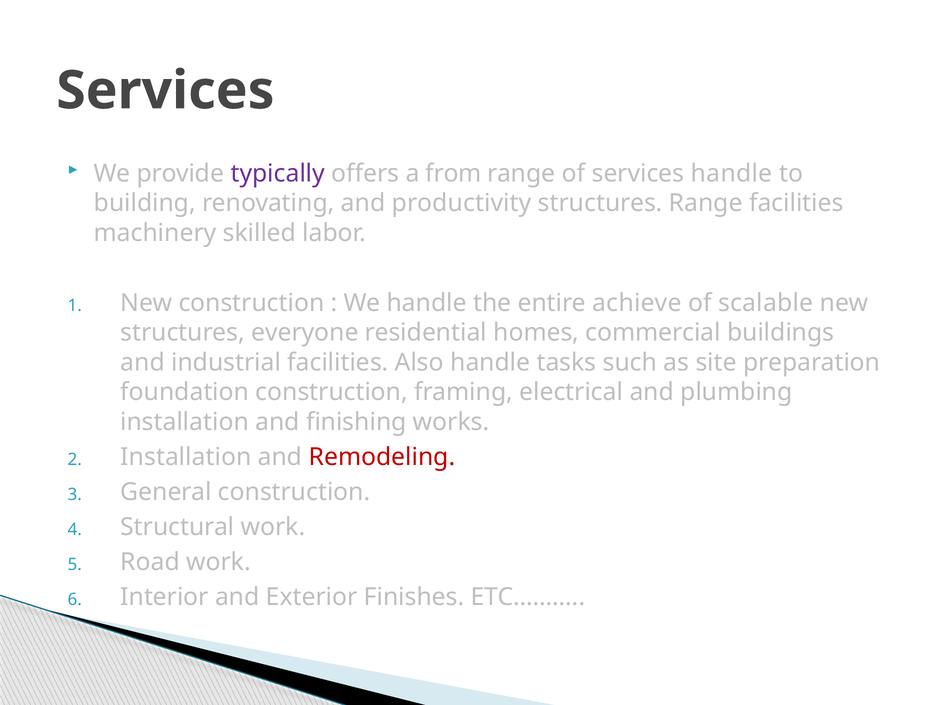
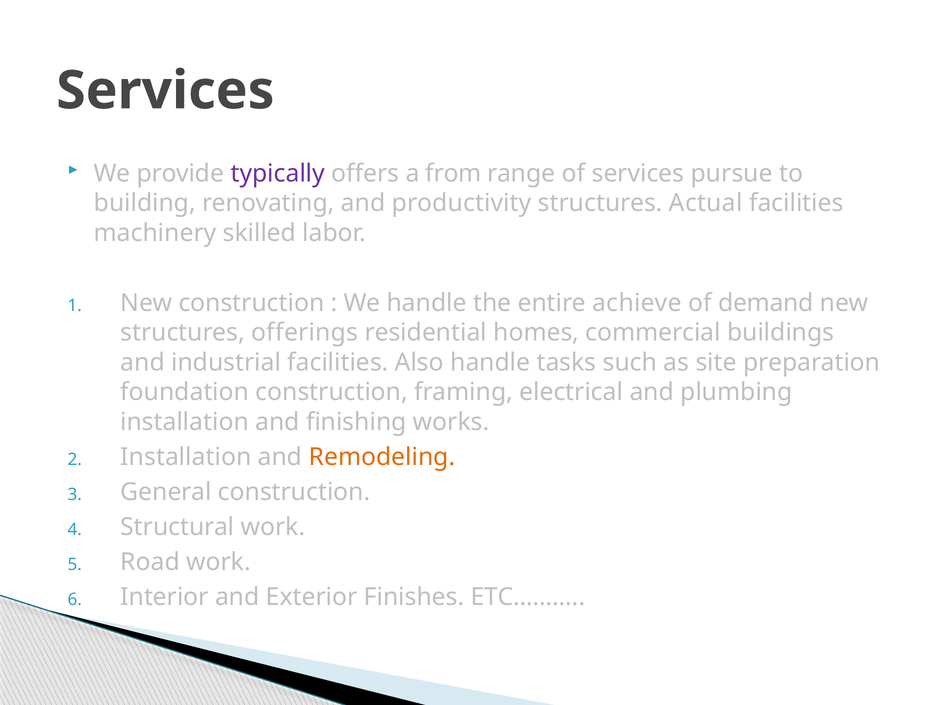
services handle: handle -> pursue
structures Range: Range -> Actual
scalable: scalable -> demand
everyone: everyone -> offerings
Remodeling colour: red -> orange
